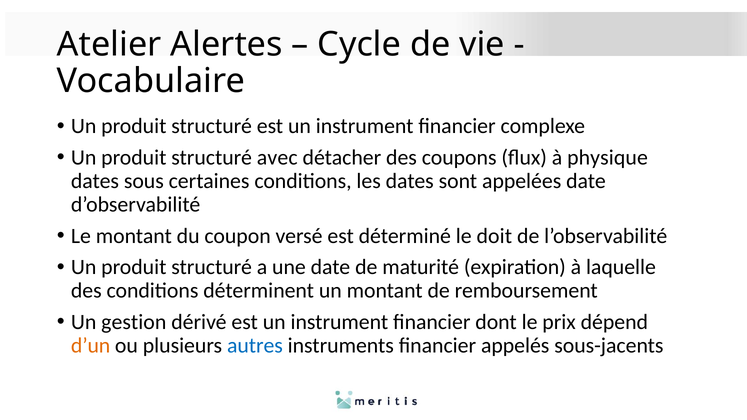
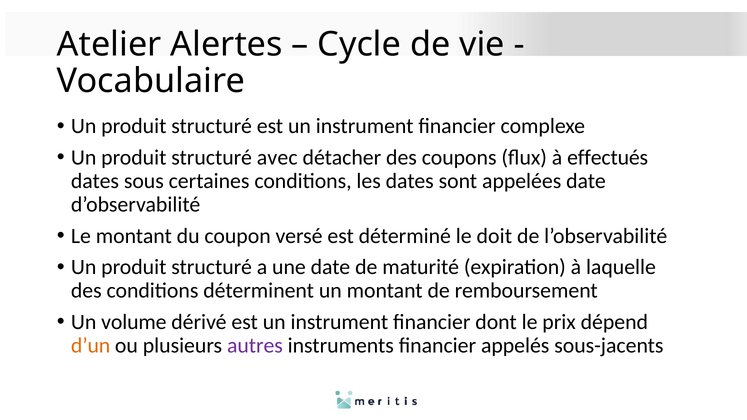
physique: physique -> effectués
gestion: gestion -> volume
autres colour: blue -> purple
